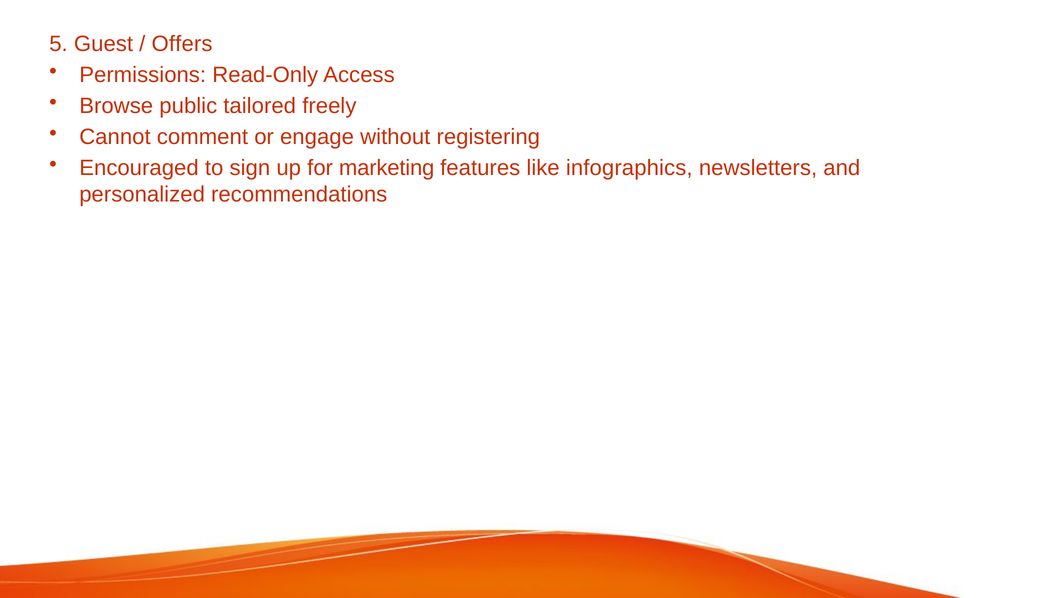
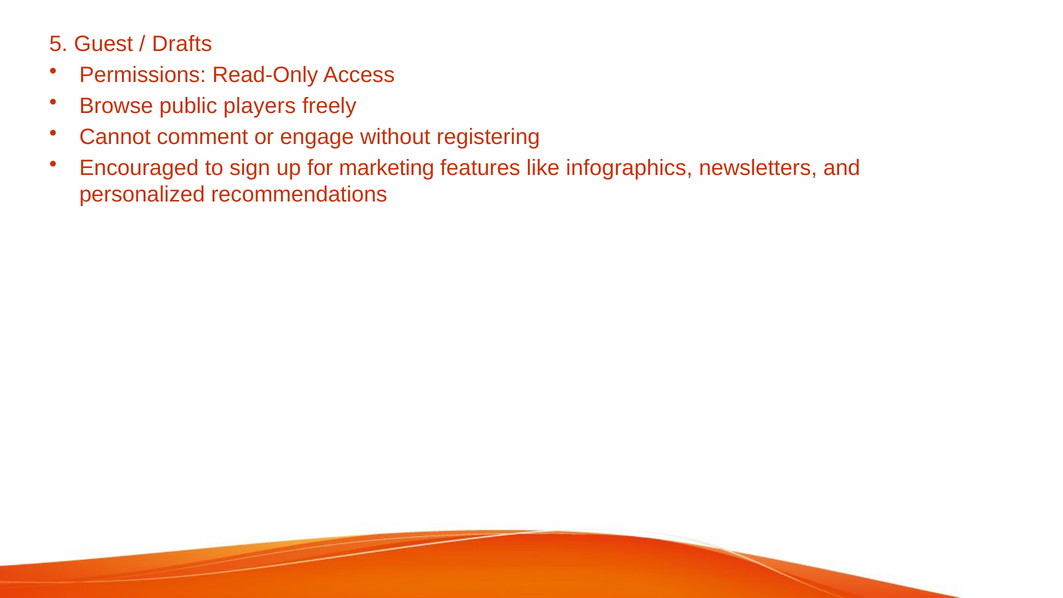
Offers: Offers -> Drafts
tailored: tailored -> players
